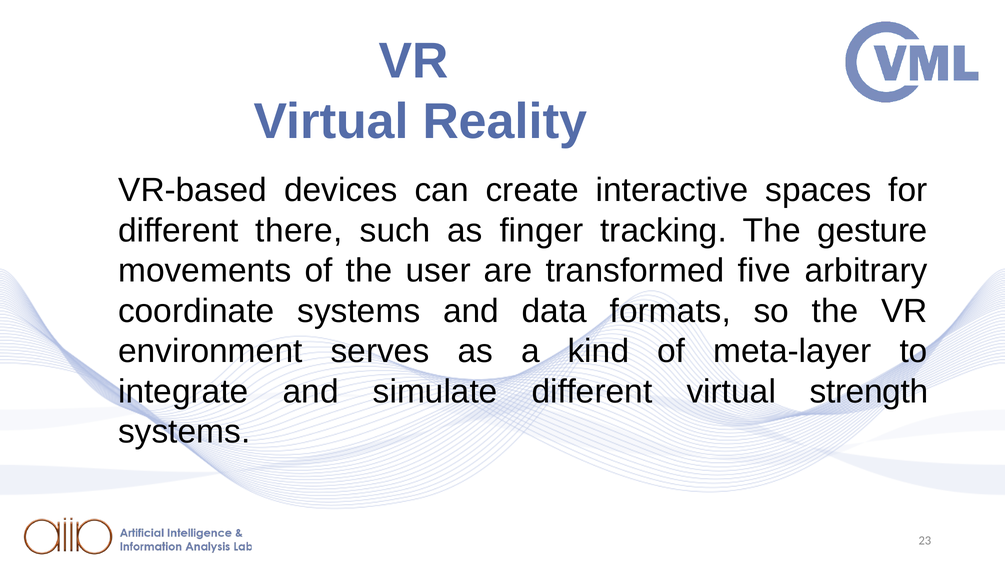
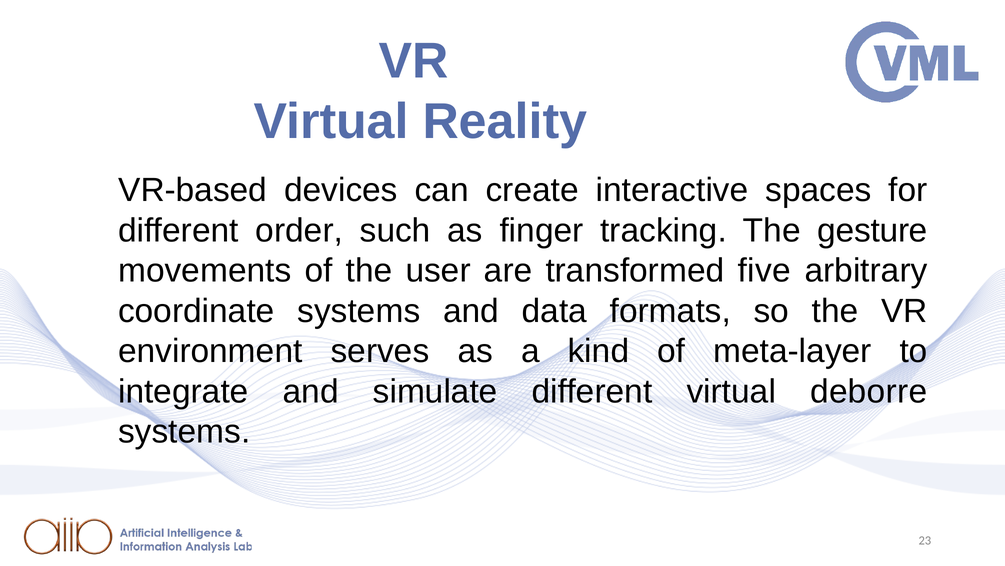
there: there -> order
strength: strength -> deborre
